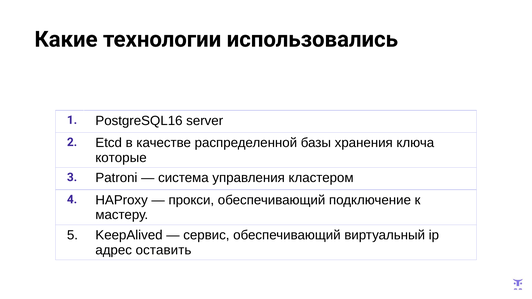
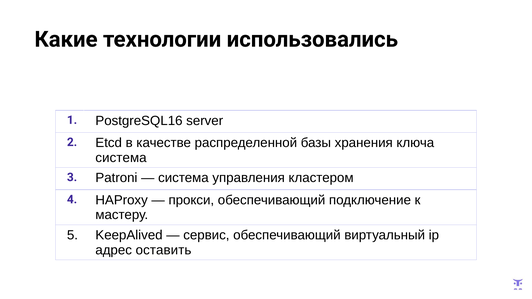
которые at (121, 158): которые -> система
